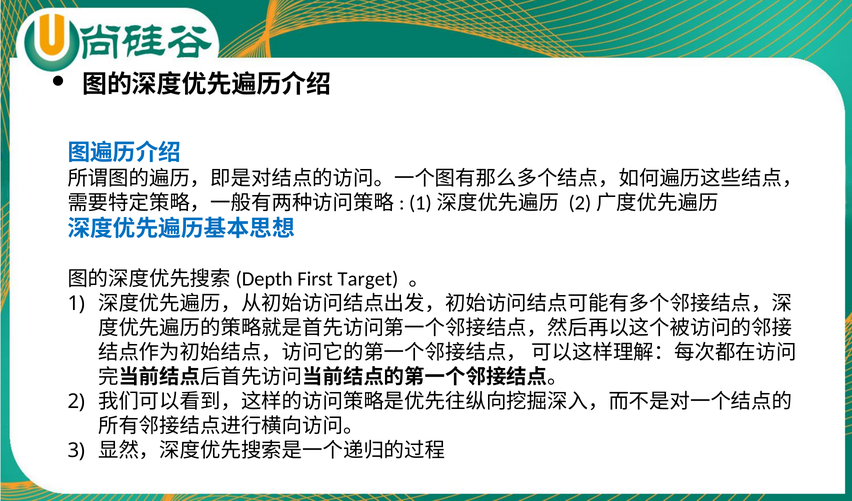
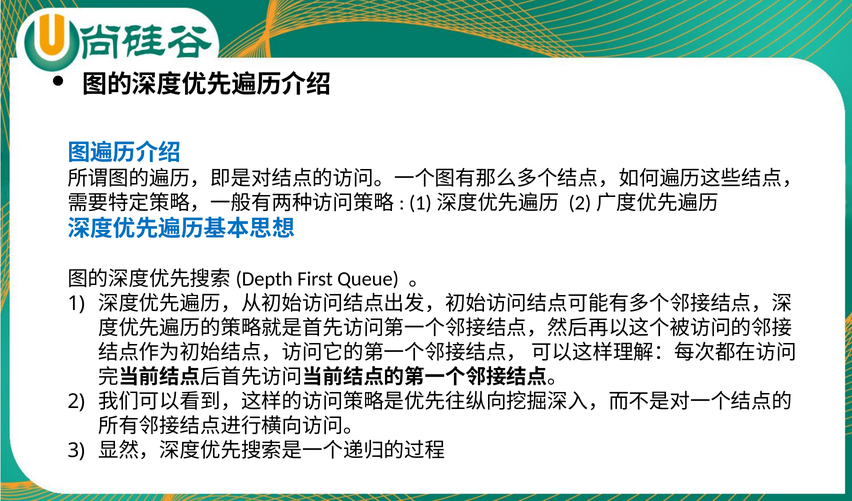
Target: Target -> Queue
